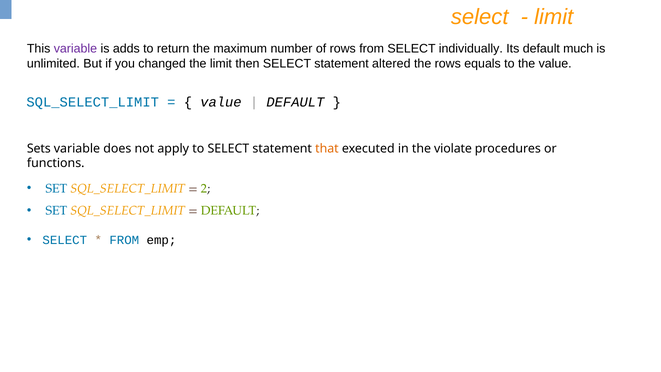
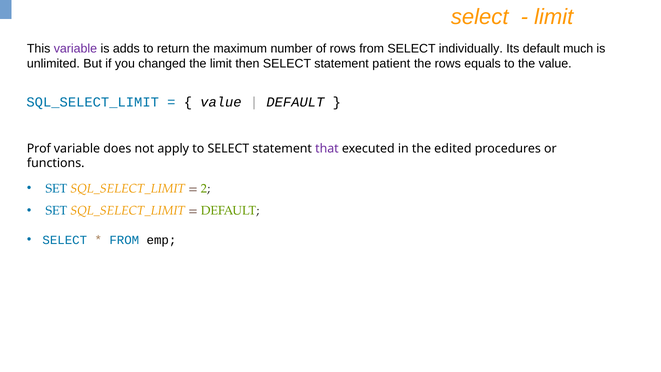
altered: altered -> patient
Sets: Sets -> Prof
that colour: orange -> purple
violate: violate -> edited
